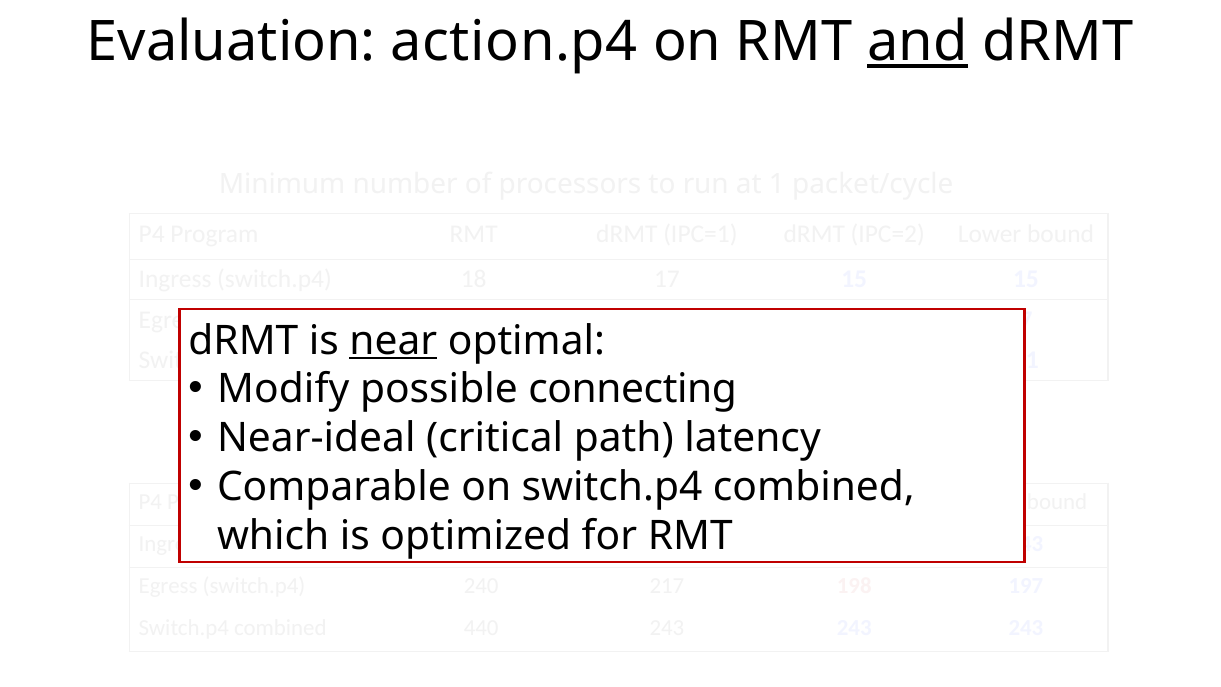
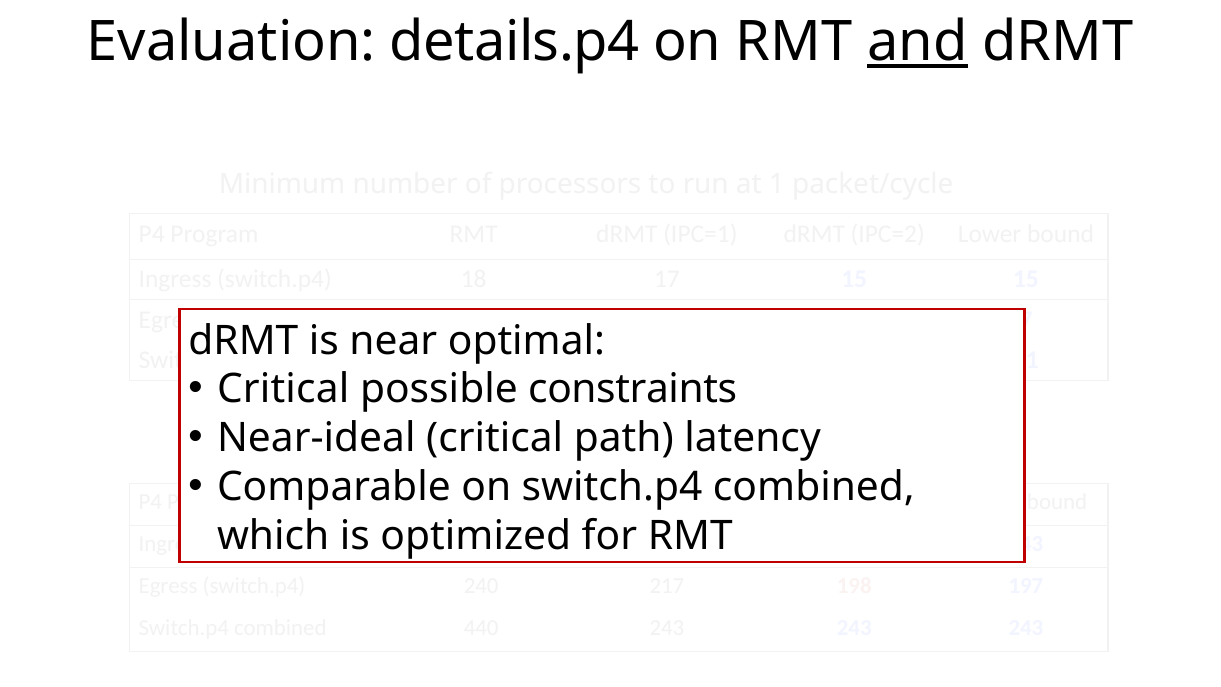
action.p4: action.p4 -> details.p4
near underline: present -> none
Modify at (283, 389): Modify -> Critical
connecting: connecting -> constraints
